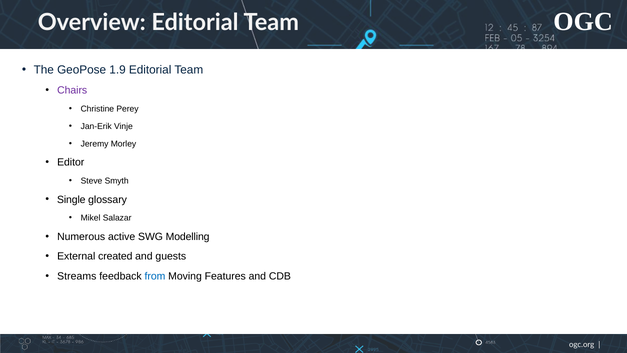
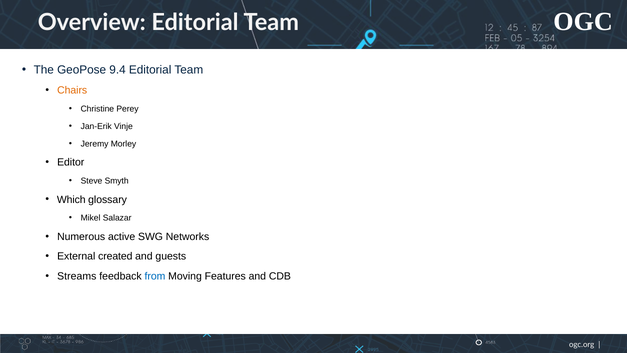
1.9: 1.9 -> 9.4
Chairs colour: purple -> orange
Single: Single -> Which
Modelling: Modelling -> Networks
